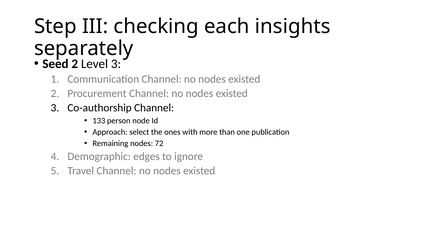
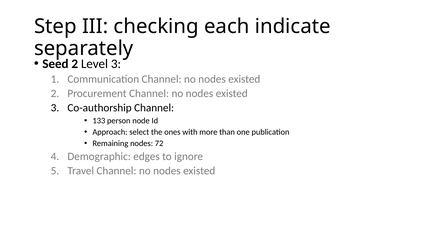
insights: insights -> indicate
